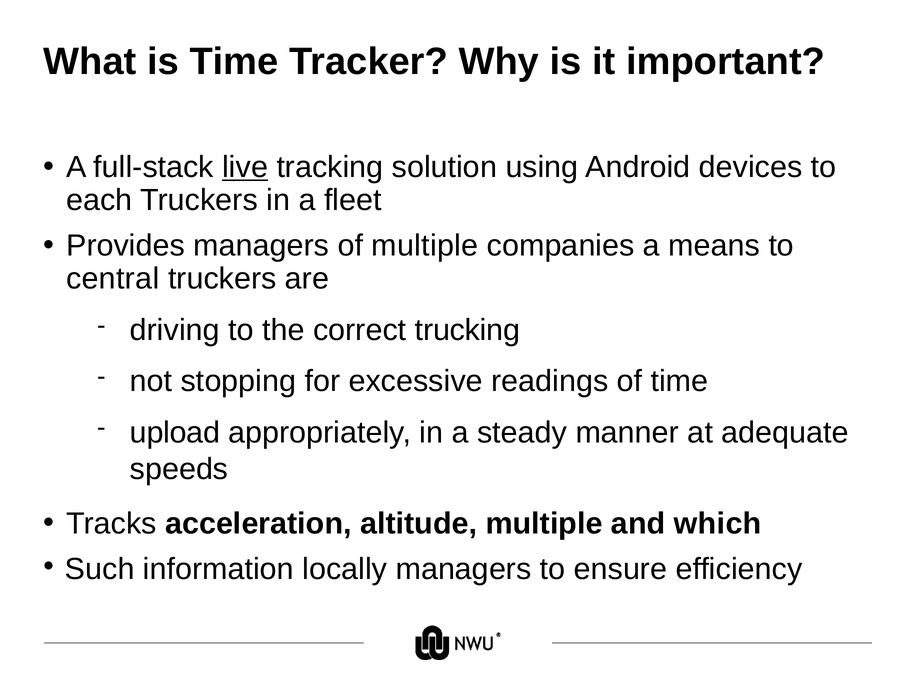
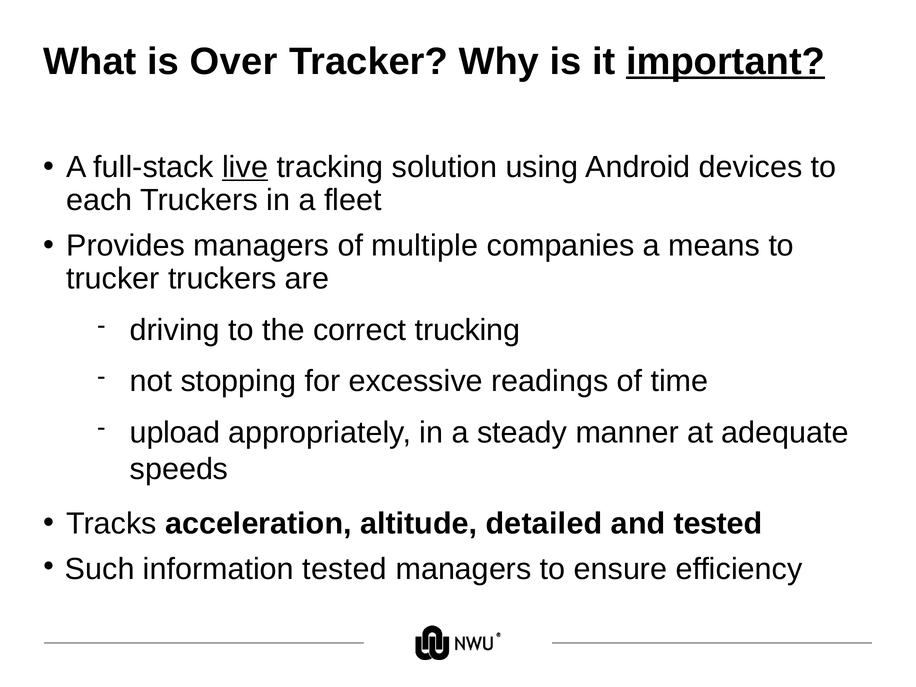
is Time: Time -> Over
important underline: none -> present
central: central -> trucker
altitude multiple: multiple -> detailed
and which: which -> tested
information locally: locally -> tested
